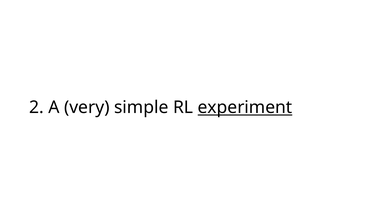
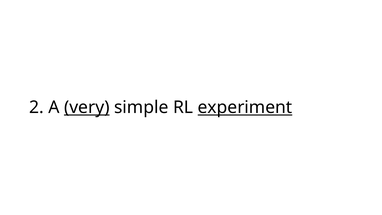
very underline: none -> present
